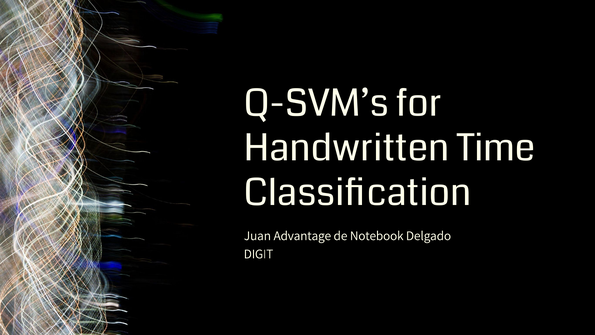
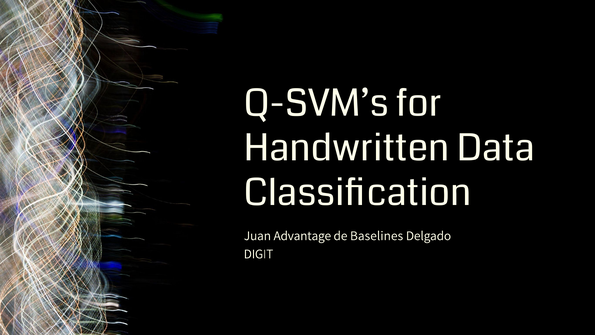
Time: Time -> Data
Notebook: Notebook -> Baselines
